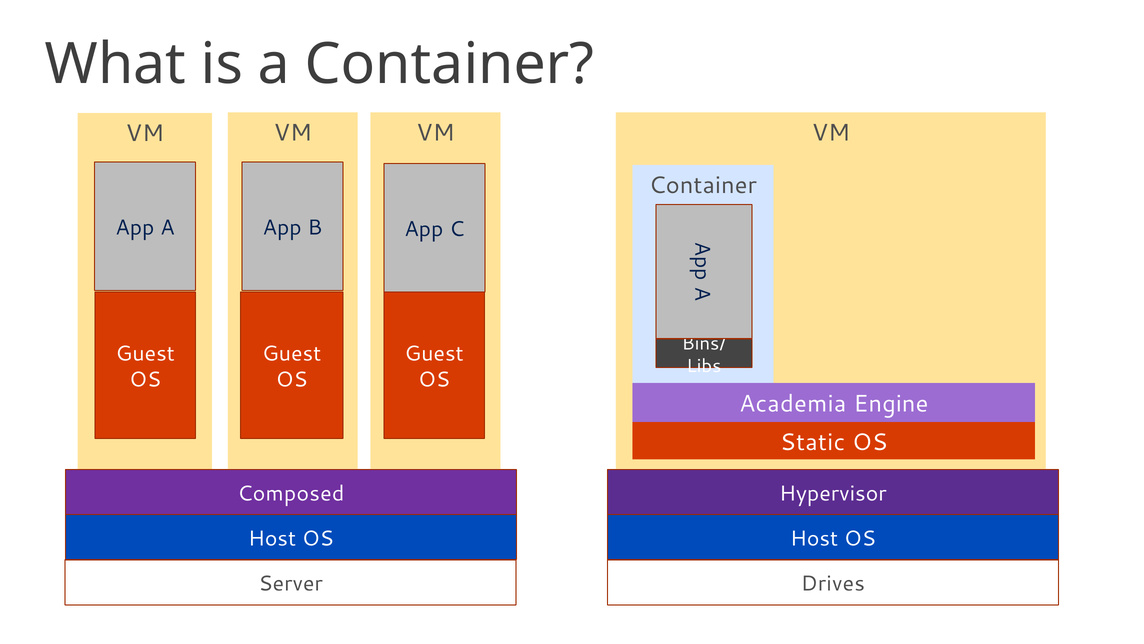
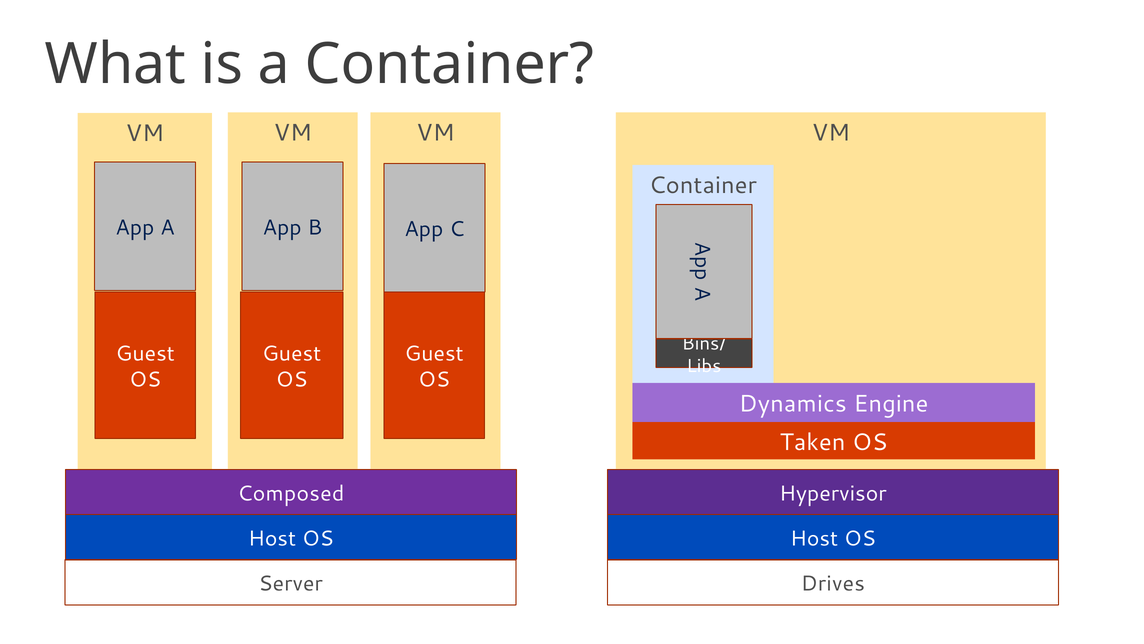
Academia: Academia -> Dynamics
Static: Static -> Taken
